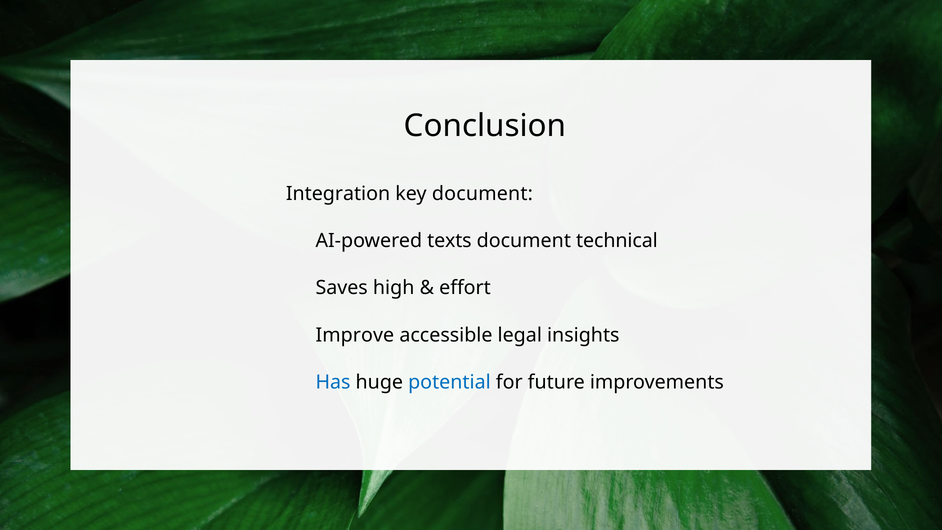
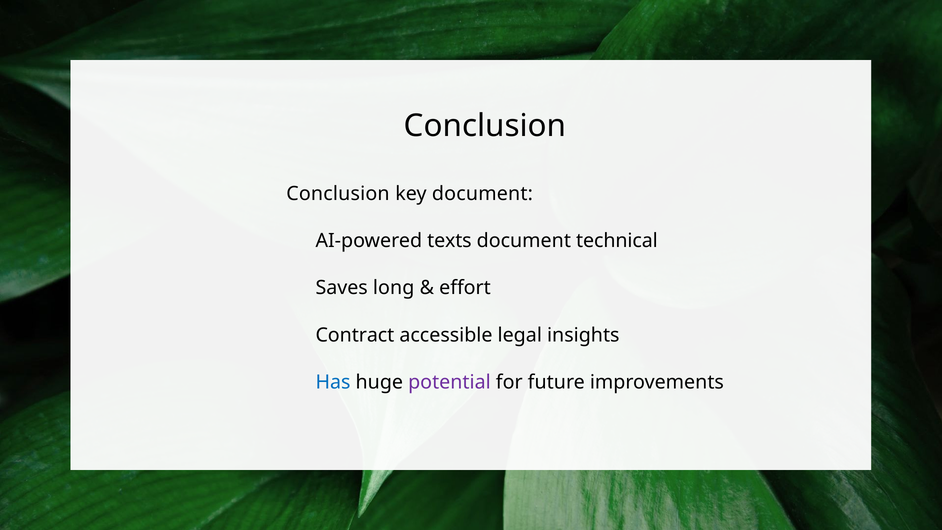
Integration at (338, 194): Integration -> Conclusion
high: high -> long
Improve: Improve -> Contract
potential colour: blue -> purple
